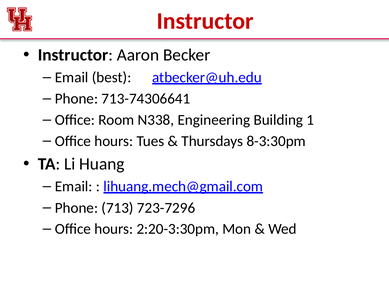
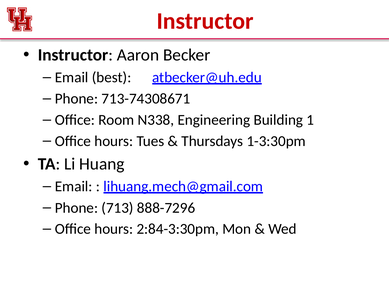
713-74306641: 713-74306641 -> 713-74308671
8-3:30pm: 8-3:30pm -> 1-3:30pm
723-7296: 723-7296 -> 888-7296
2:20-3:30pm: 2:20-3:30pm -> 2:84-3:30pm
